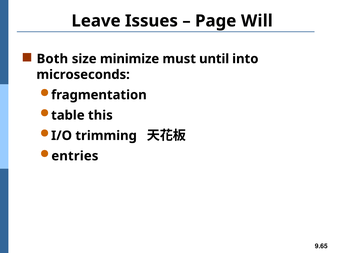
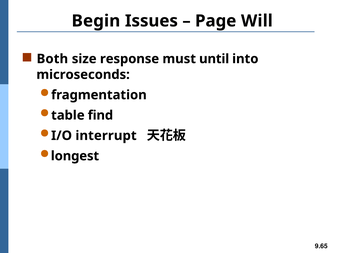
Leave: Leave -> Begin
minimize: minimize -> response
this: this -> find
trimming: trimming -> interrupt
entries: entries -> longest
